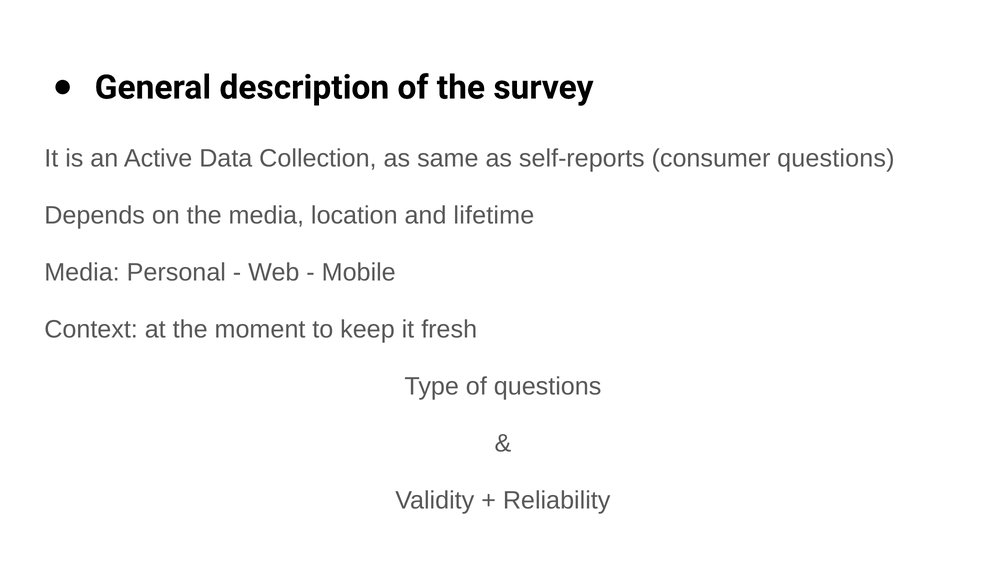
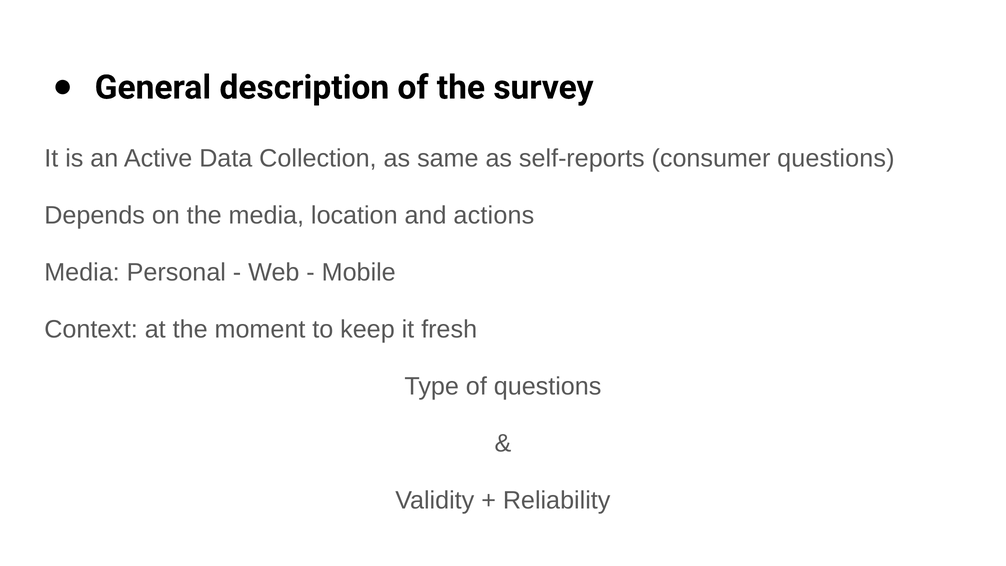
lifetime: lifetime -> actions
